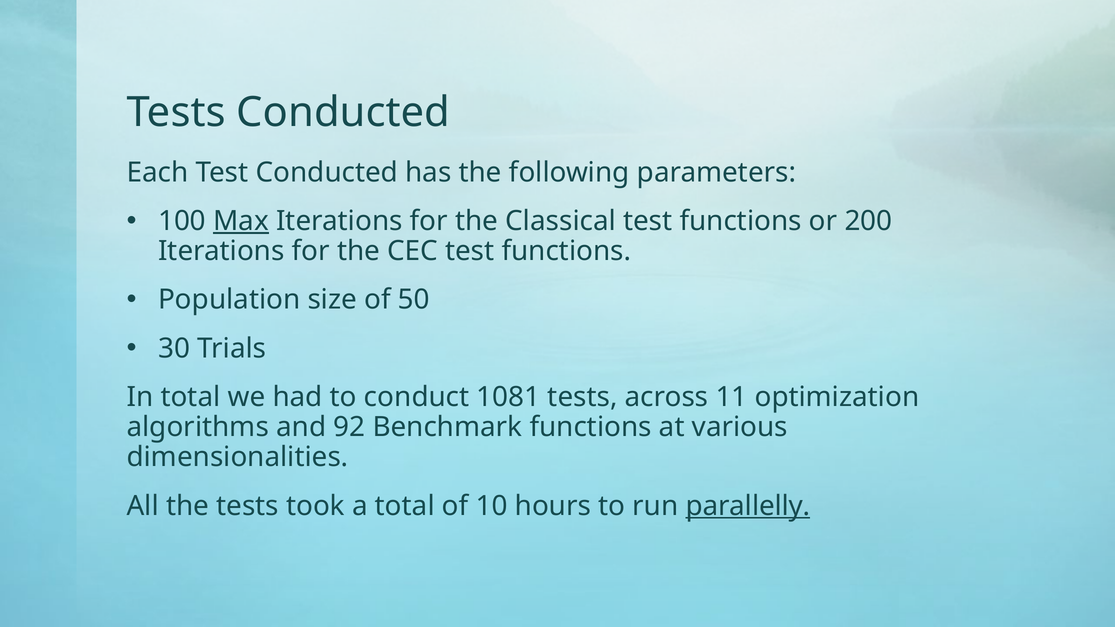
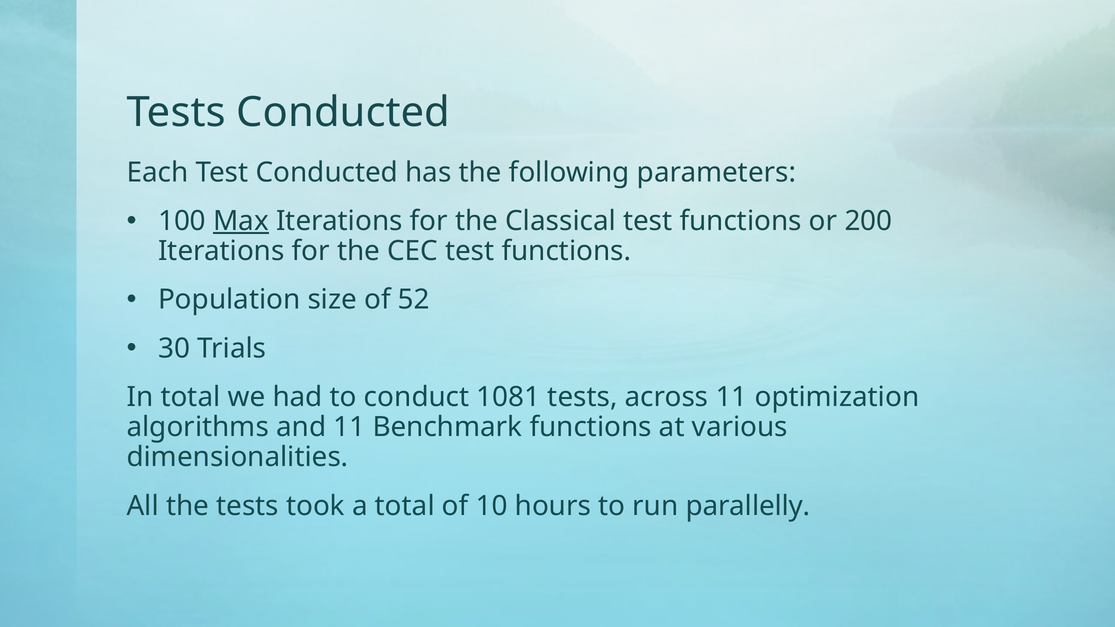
50: 50 -> 52
and 92: 92 -> 11
parallelly underline: present -> none
